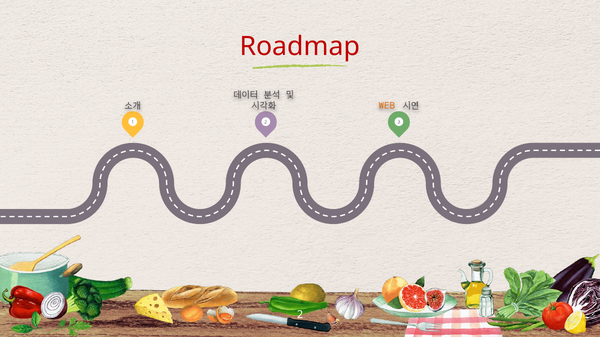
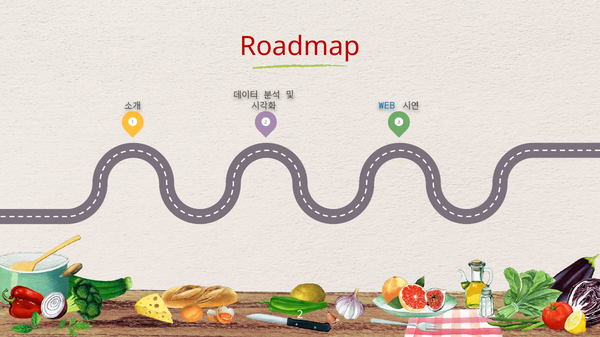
WEB colour: orange -> blue
